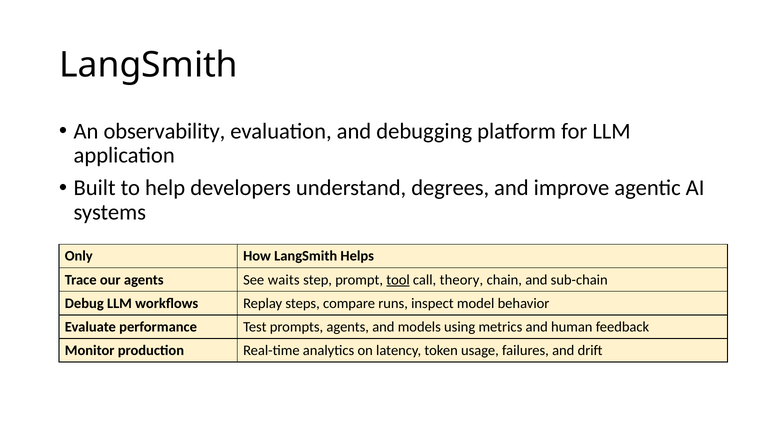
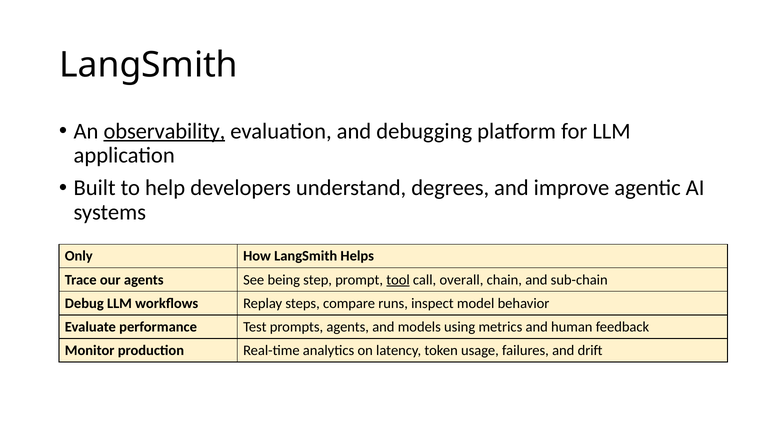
observability underline: none -> present
waits: waits -> being
theory: theory -> overall
